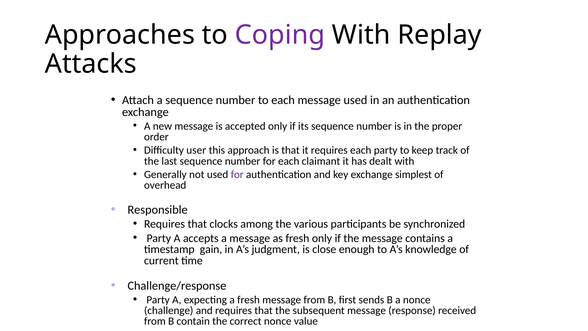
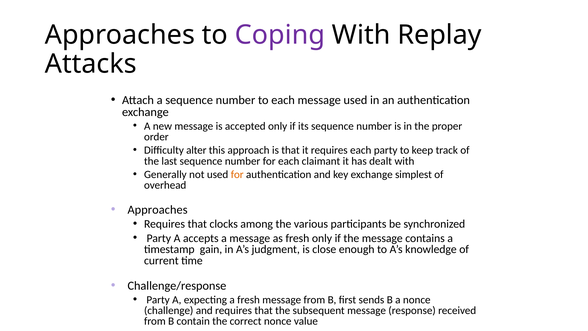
user: user -> alter
for at (237, 174) colour: purple -> orange
Responsible at (158, 210): Responsible -> Approaches
